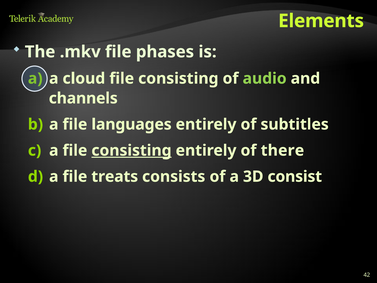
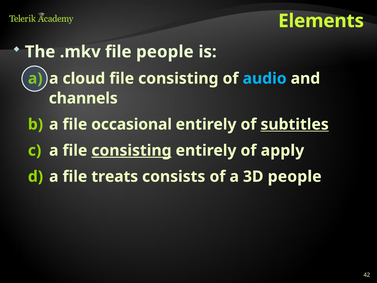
file phases: phases -> people
audio colour: light green -> light blue
languages: languages -> occasional
subtitles underline: none -> present
there: there -> apply
3D consist: consist -> people
